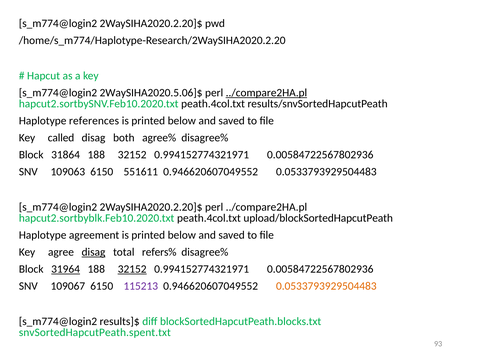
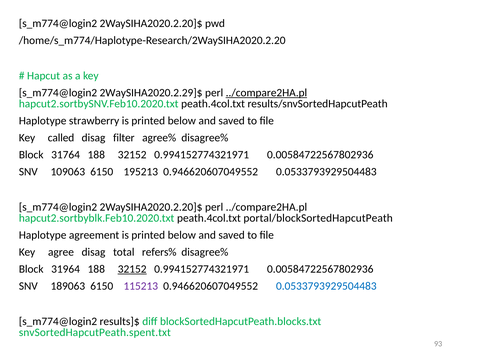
2WaySIHA2020.5.06]$: 2WaySIHA2020.5.06]$ -> 2WaySIHA2020.2.29]$
references: references -> strawberry
both: both -> filter
31864: 31864 -> 31764
551611: 551611 -> 195213
upload/blockSortedHapcutPeath: upload/blockSortedHapcutPeath -> portal/blockSortedHapcutPeath
disag at (93, 252) underline: present -> none
31964 underline: present -> none
109067: 109067 -> 189063
0.0533793929504483 at (326, 286) colour: orange -> blue
